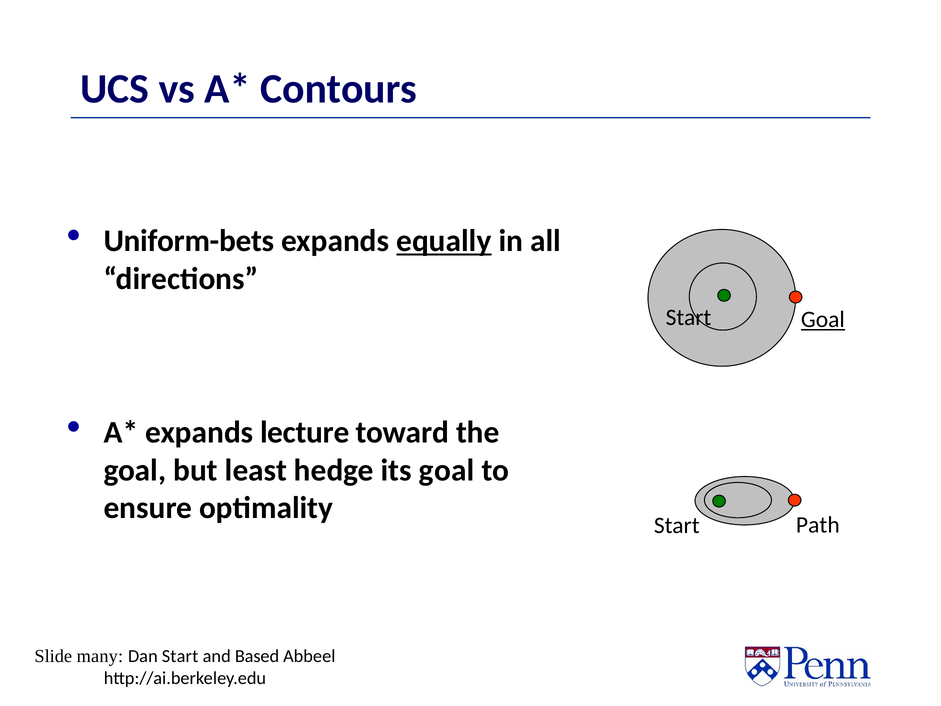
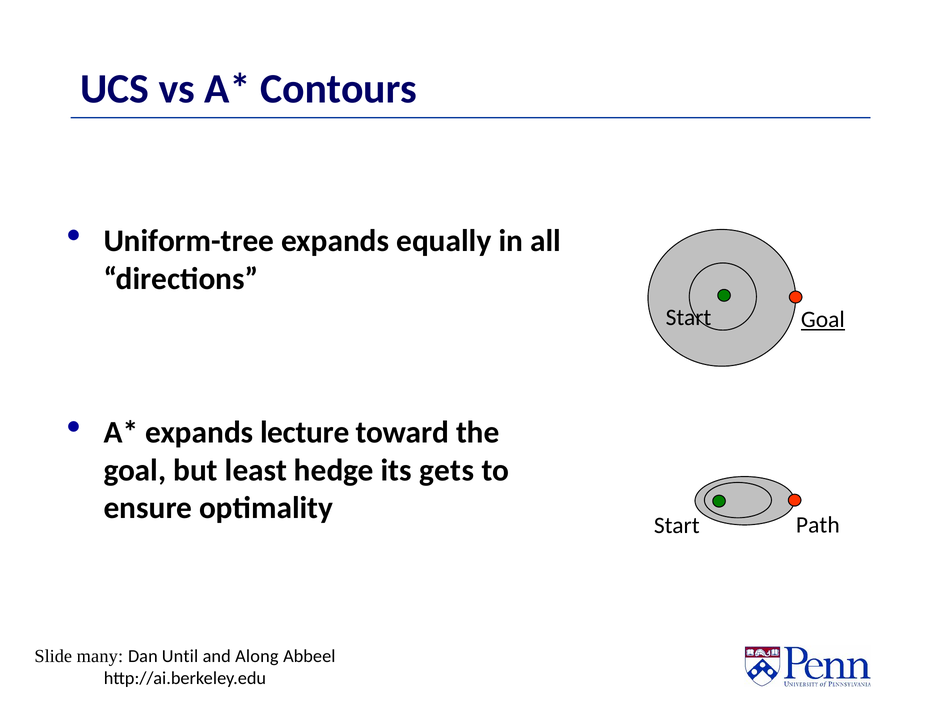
Uniform-bets: Uniform-bets -> Uniform-tree
equally underline: present -> none
its goal: goal -> gets
Dan Start: Start -> Until
Based: Based -> Along
